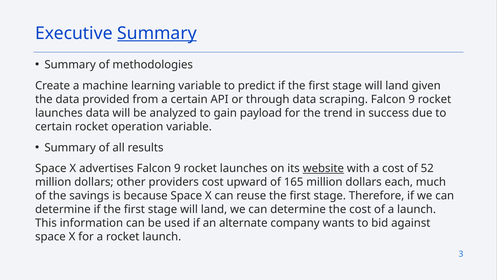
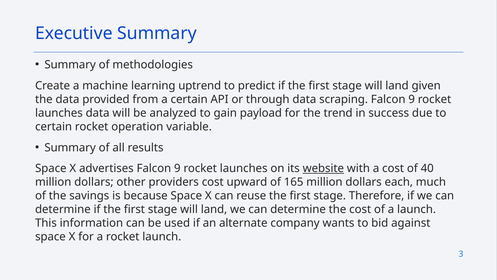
Summary at (157, 33) underline: present -> none
learning variable: variable -> uptrend
52: 52 -> 40
